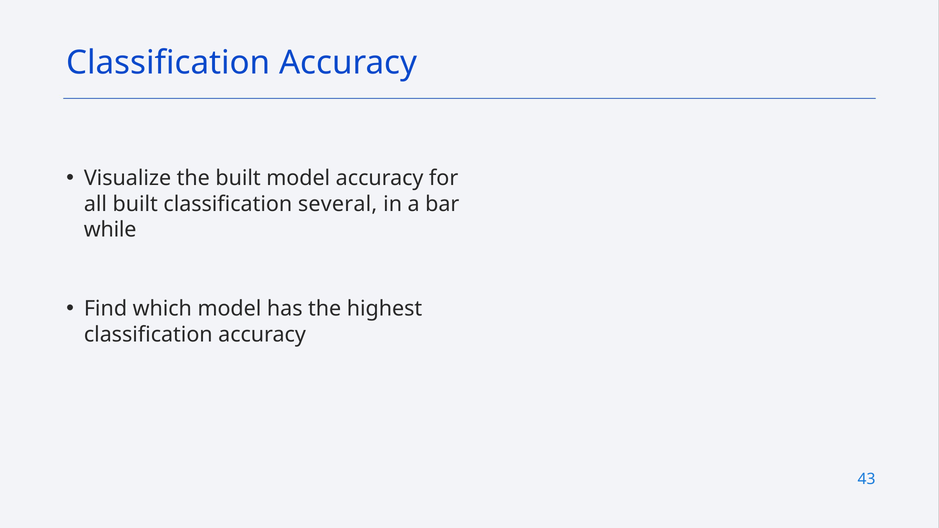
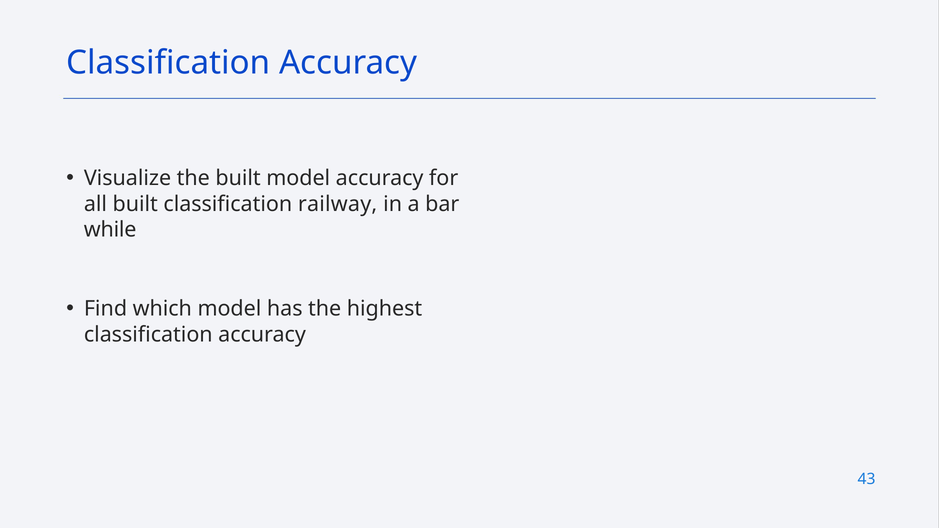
several: several -> railway
